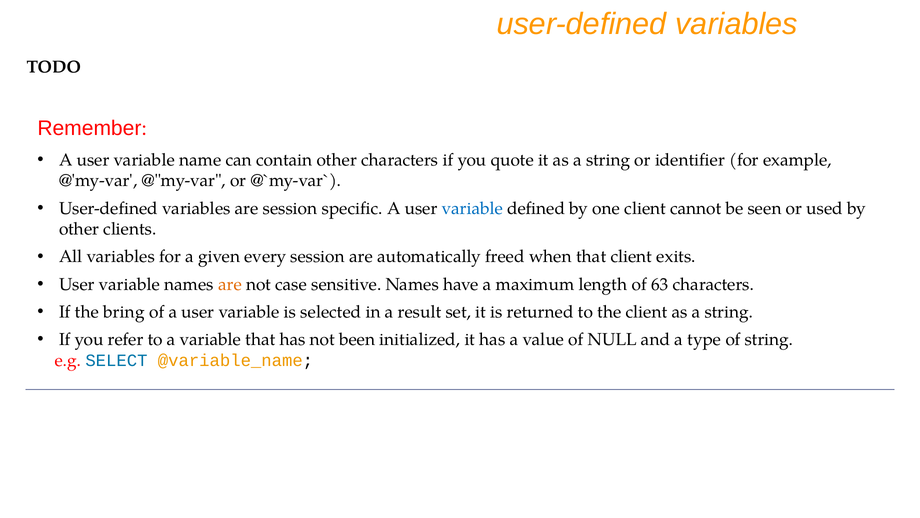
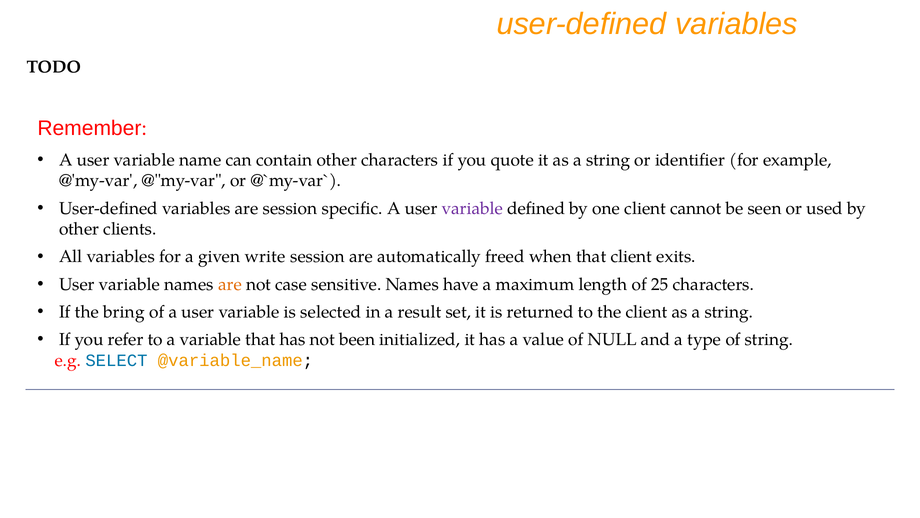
variable at (472, 208) colour: blue -> purple
every: every -> write
63: 63 -> 25
